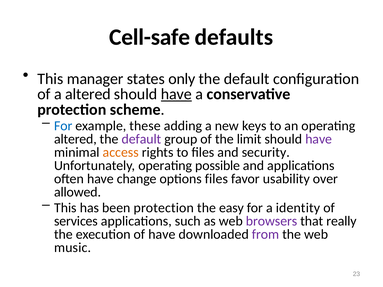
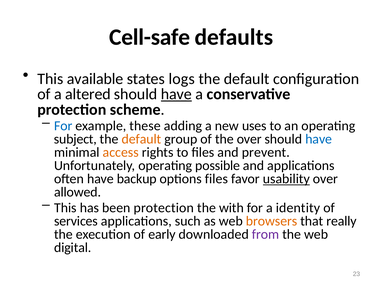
manager: manager -> available
only: only -> logs
keys: keys -> uses
altered at (75, 139): altered -> subject
default at (141, 139) colour: purple -> orange
the limit: limit -> over
have at (319, 139) colour: purple -> blue
security: security -> prevent
change: change -> backup
usability underline: none -> present
easy: easy -> with
browsers colour: purple -> orange
of have: have -> early
music: music -> digital
